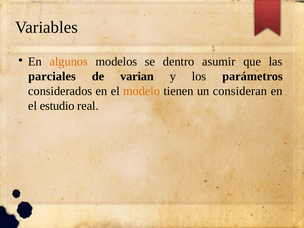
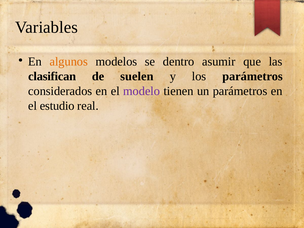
parciales: parciales -> clasifican
varian: varian -> suelen
modelo colour: orange -> purple
un consideran: consideran -> parámetros
